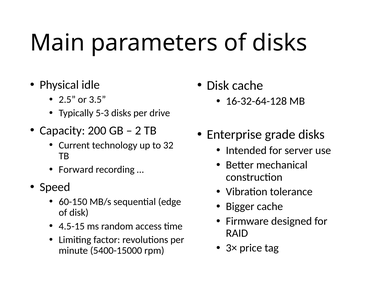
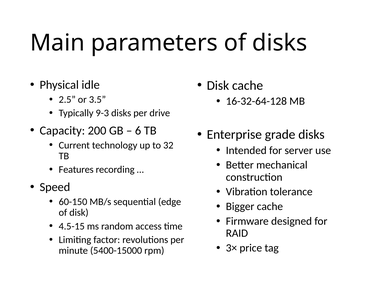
5-3: 5-3 -> 9-3
2: 2 -> 6
Forward: Forward -> Features
